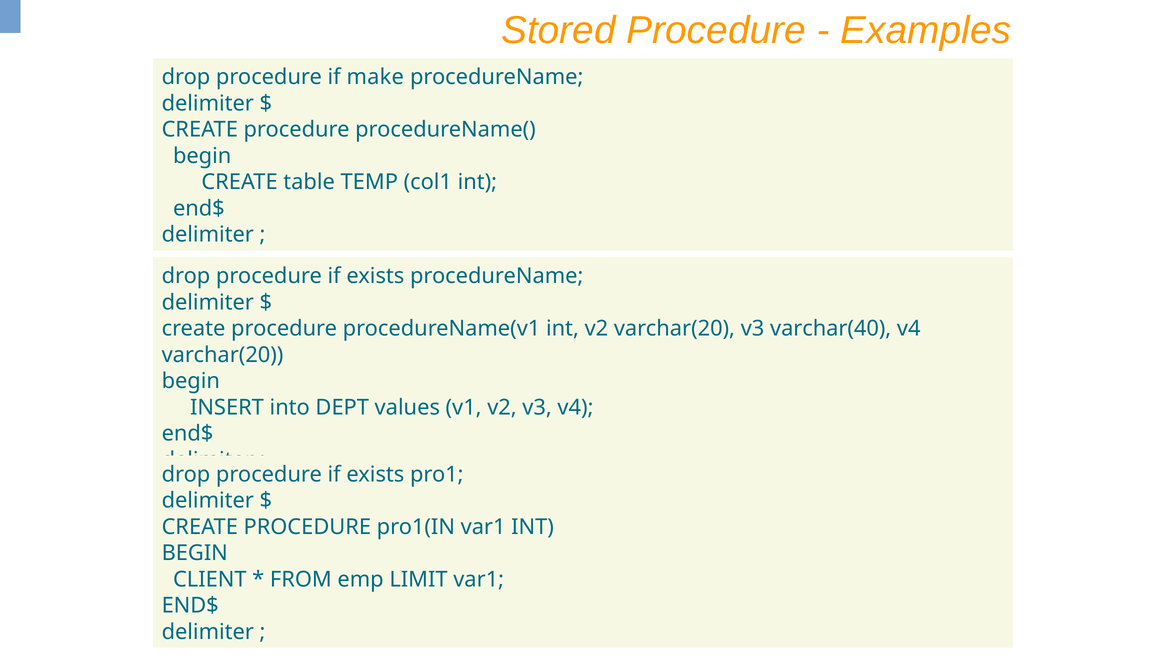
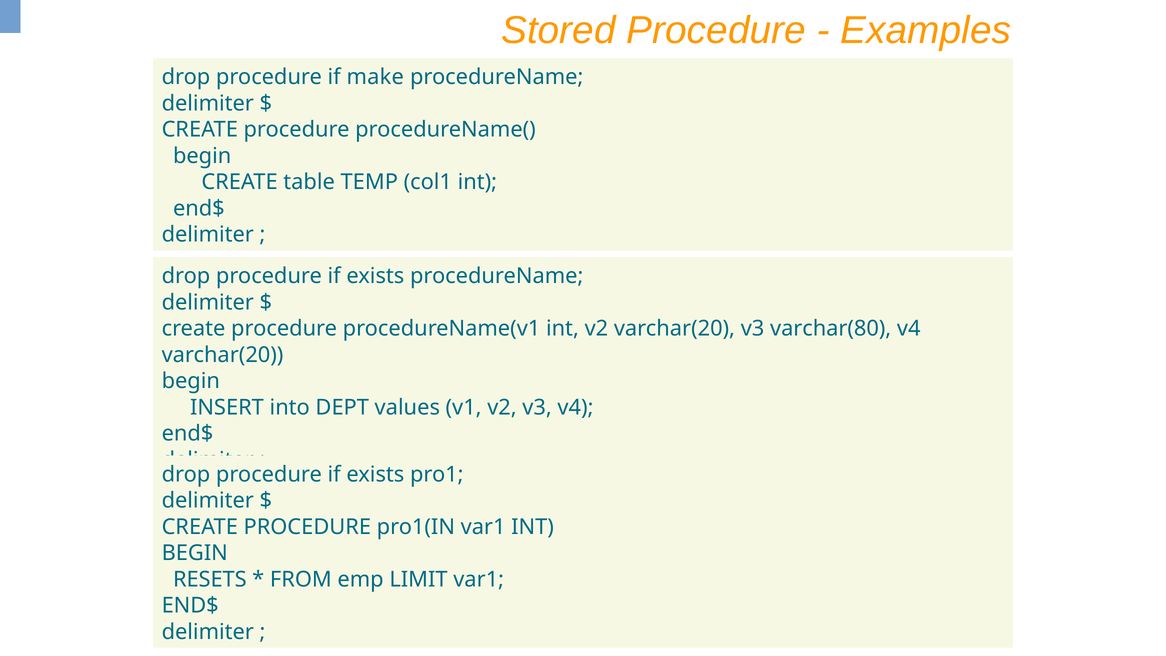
varchar(40: varchar(40 -> varchar(80
CLIENT: CLIENT -> RESETS
